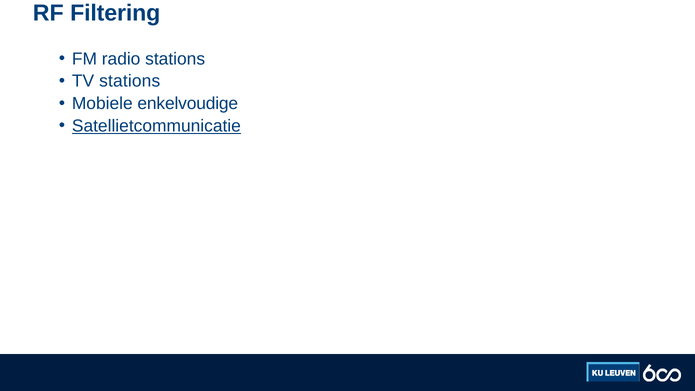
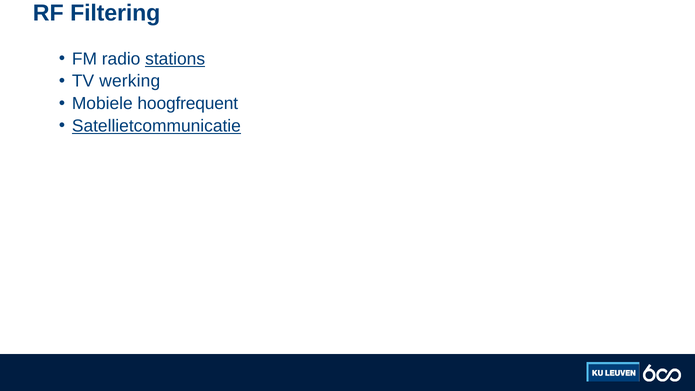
stations at (175, 59) underline: none -> present
TV stations: stations -> werking
enkelvoudige: enkelvoudige -> hoogfrequent
